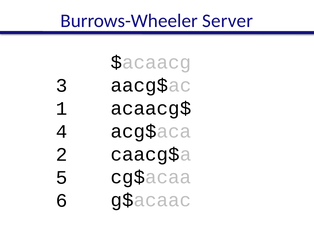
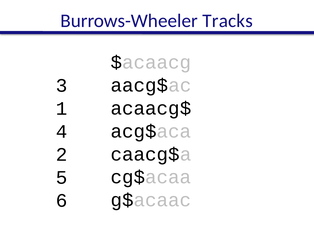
Server: Server -> Tracks
